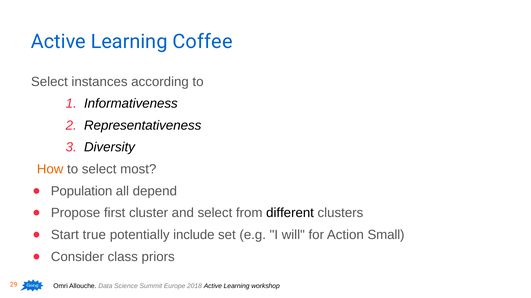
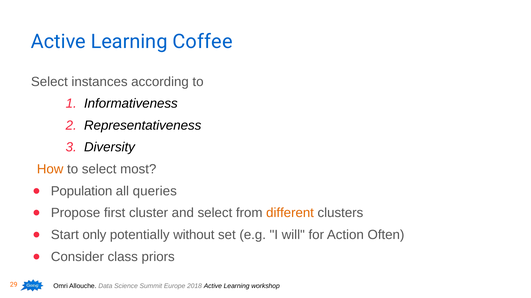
depend: depend -> queries
different colour: black -> orange
true: true -> only
include: include -> without
Small: Small -> Often
